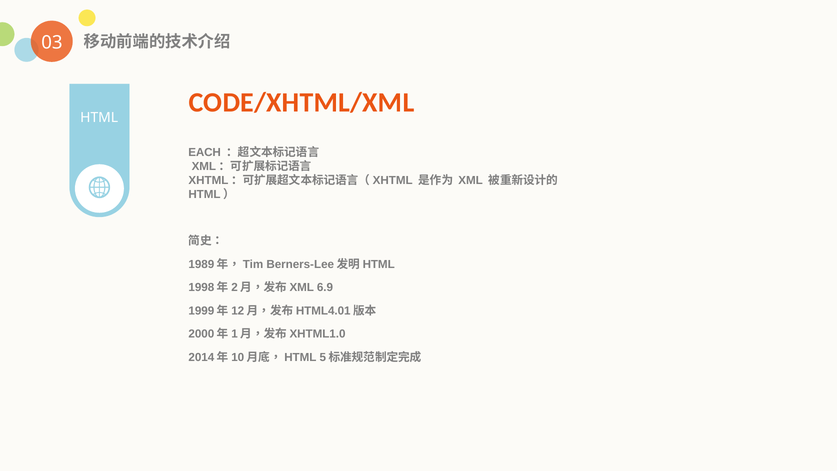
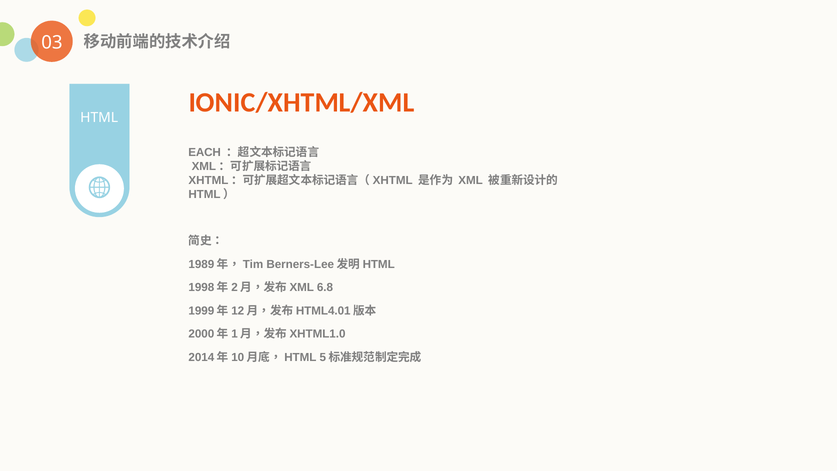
CODE/XHTML/XML: CODE/XHTML/XML -> IONIC/XHTML/XML
6.9: 6.9 -> 6.8
